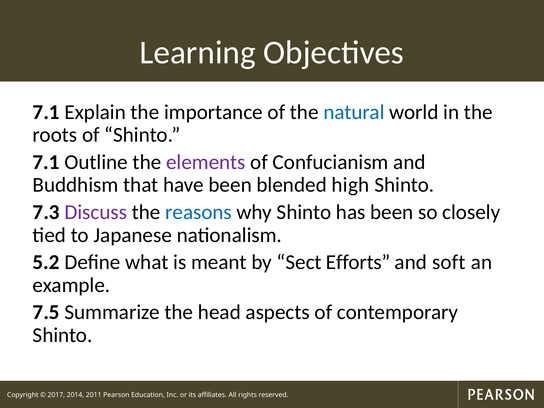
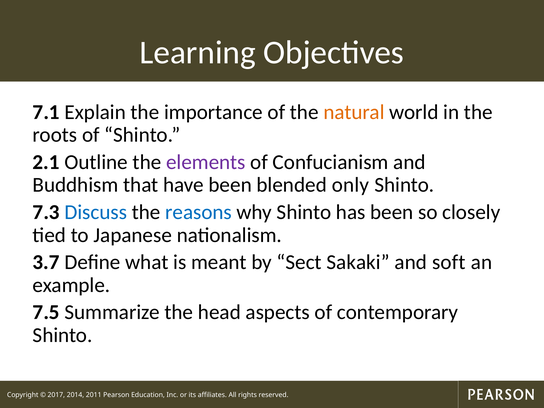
natural colour: blue -> orange
7.1 at (46, 162): 7.1 -> 2.1
high: high -> only
Discuss colour: purple -> blue
5.2: 5.2 -> 3.7
Efforts: Efforts -> Sakaki
